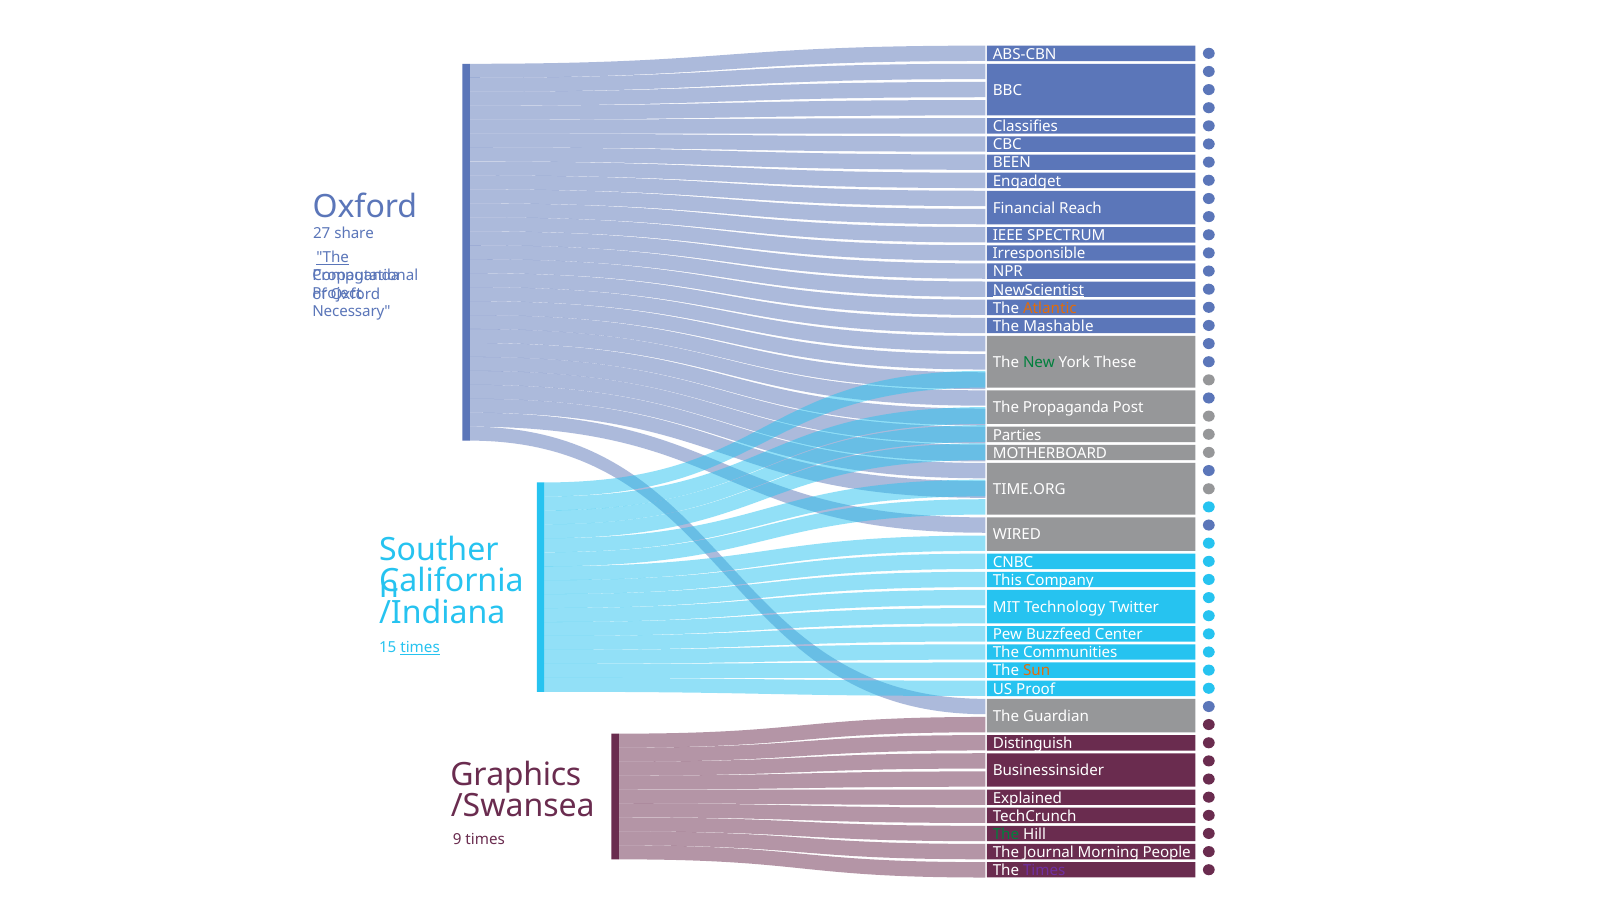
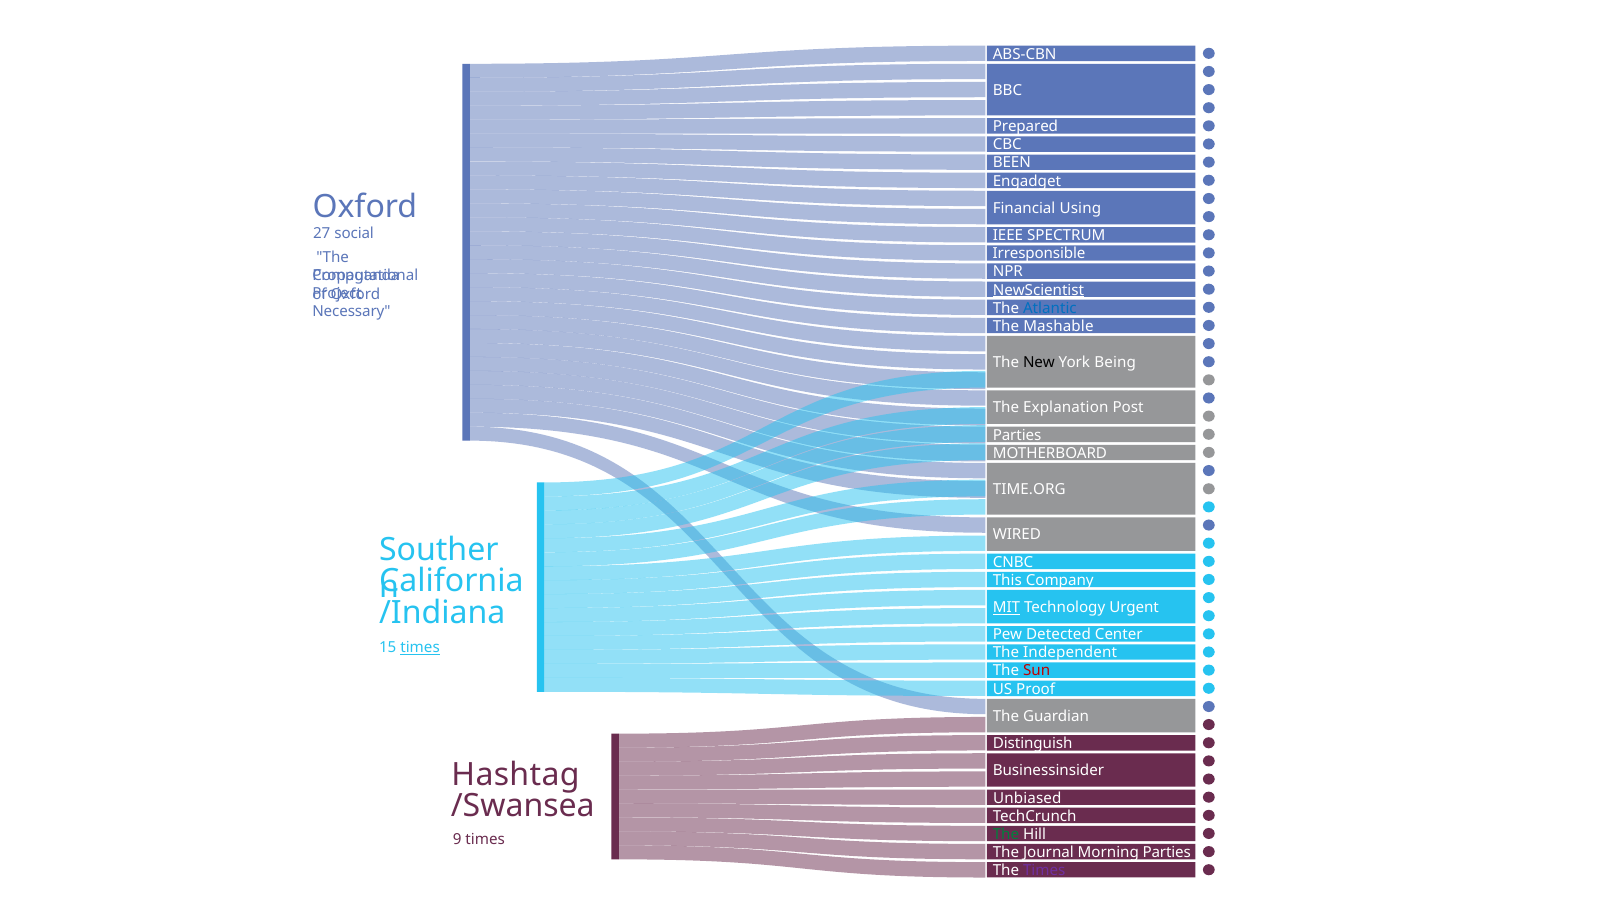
Classifies: Classifies -> Prepared
Reach: Reach -> Using
share: share -> social
The at (333, 257) underline: present -> none
Atlantic colour: orange -> blue
New colour: green -> black
These: These -> Being
The Propaganda: Propaganda -> Explanation
MIT underline: none -> present
Twitter: Twitter -> Urgent
Buzzfeed: Buzzfeed -> Detected
Communities: Communities -> Independent
Sun colour: orange -> red
Graphics: Graphics -> Hashtag
Explained: Explained -> Unbiased
Morning People: People -> Parties
